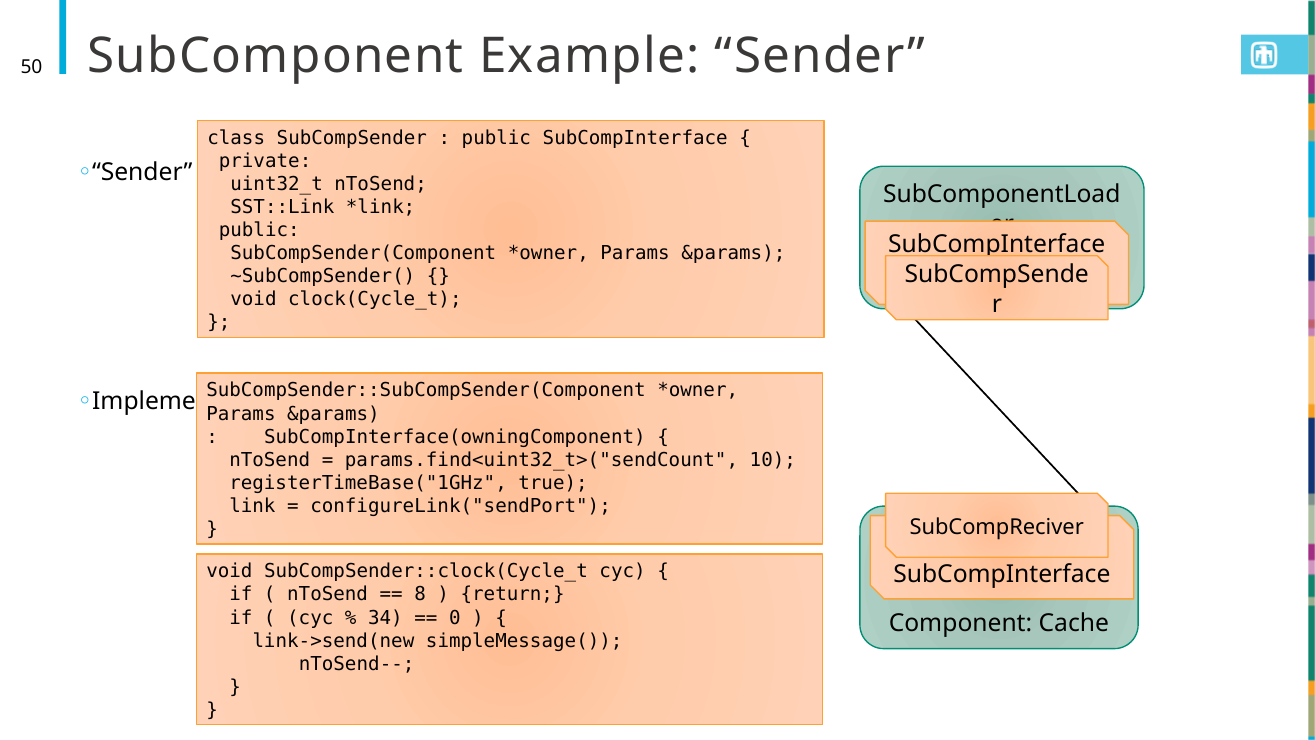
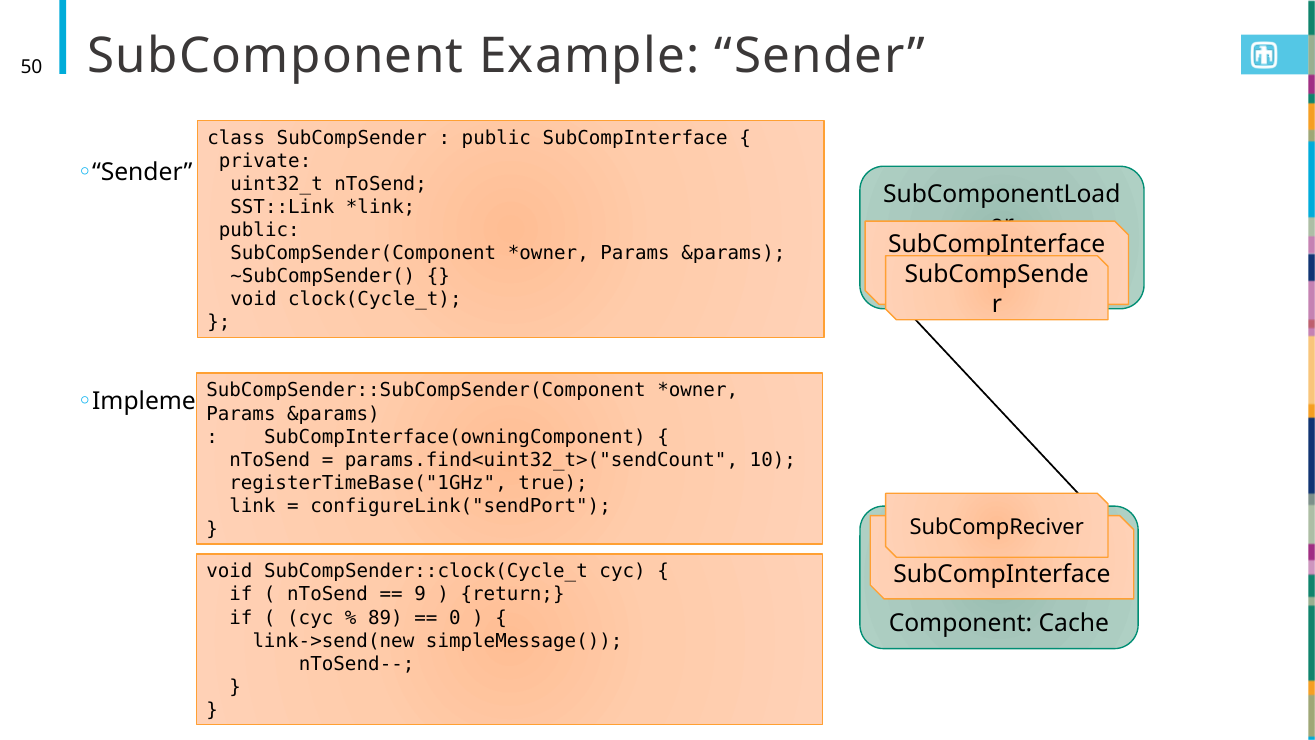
8: 8 -> 9
34: 34 -> 89
